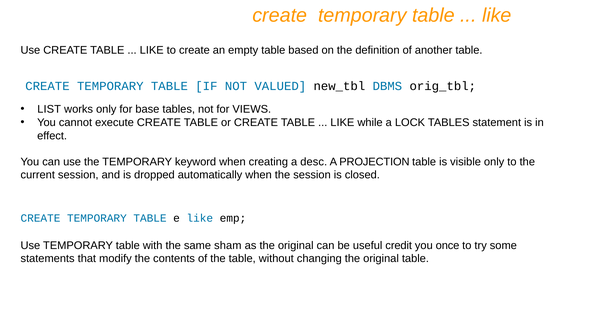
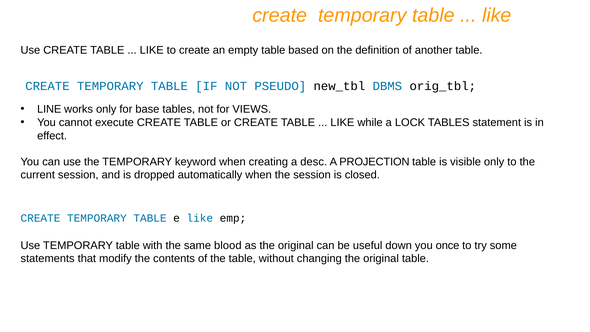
VALUED: VALUED -> PSEUDO
LIST: LIST -> LINE
sham: sham -> blood
credit: credit -> down
